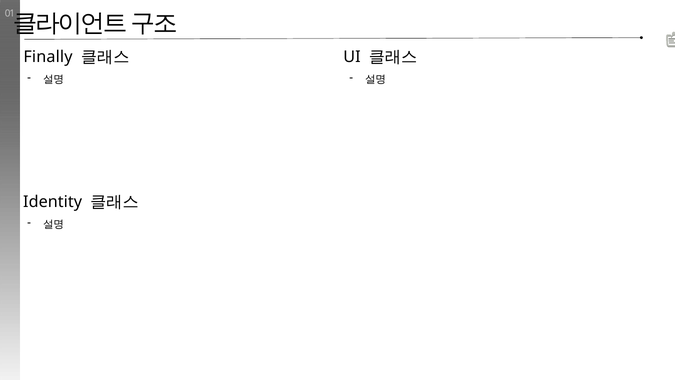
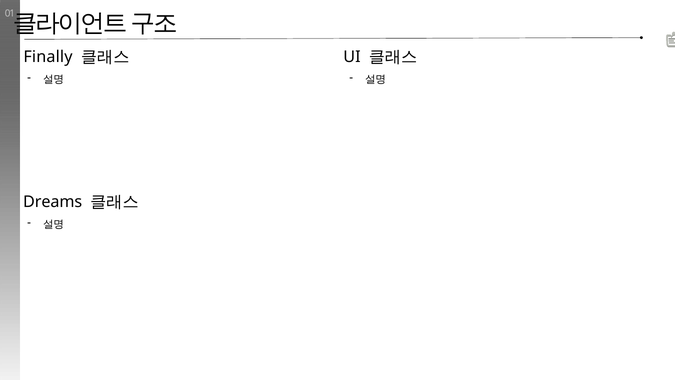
Identity: Identity -> Dreams
